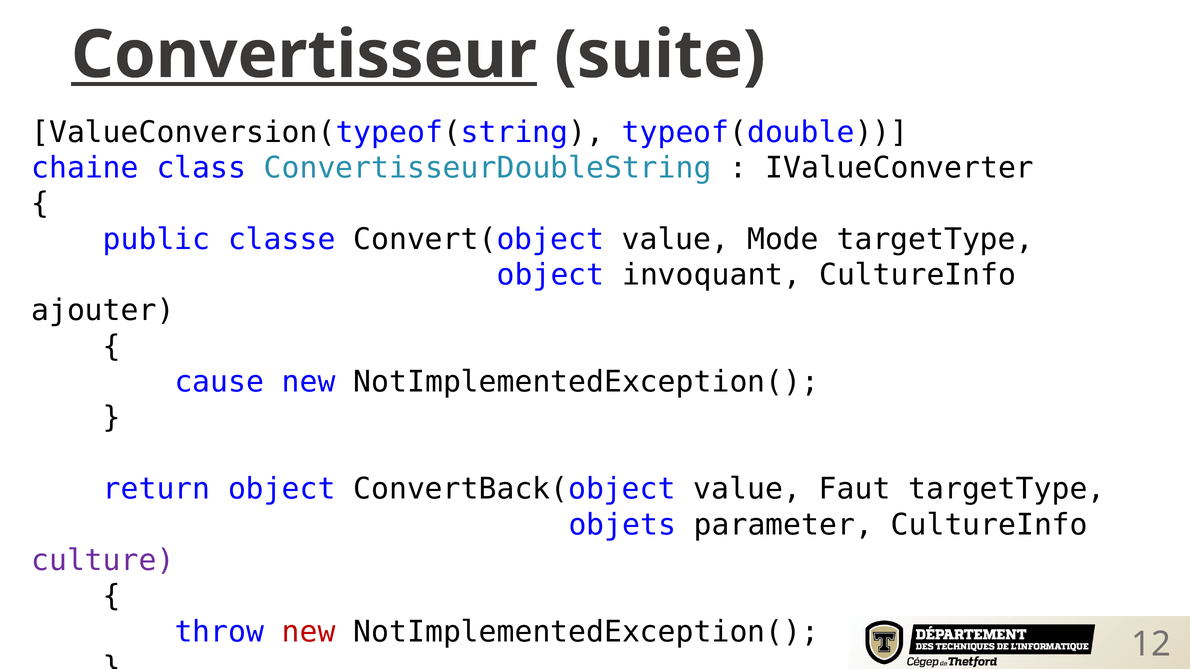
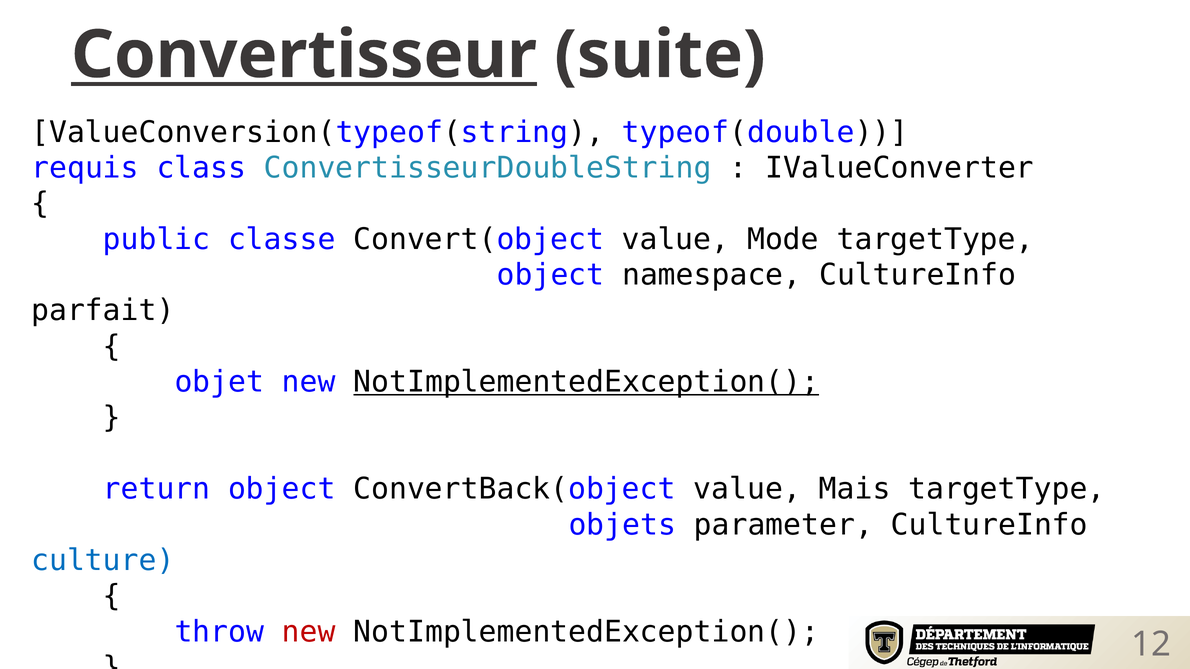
chaine: chaine -> requis
invoquant: invoquant -> namespace
ajouter: ajouter -> parfait
cause: cause -> objet
NotImplementedException( at (586, 382) underline: none -> present
Faut: Faut -> Mais
culture colour: purple -> blue
